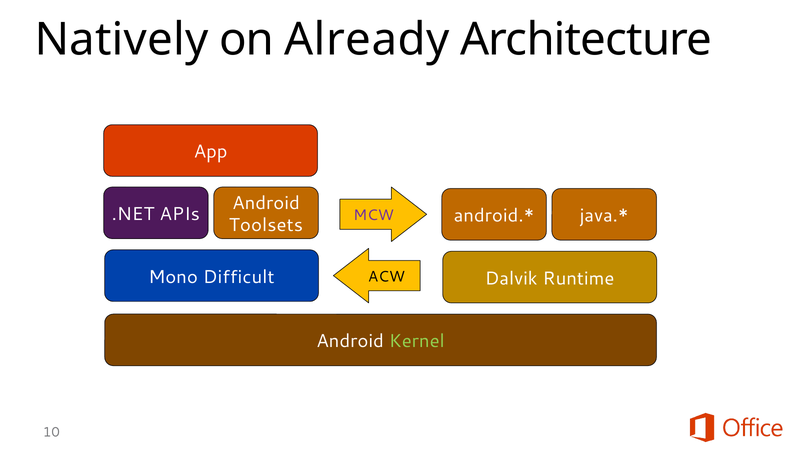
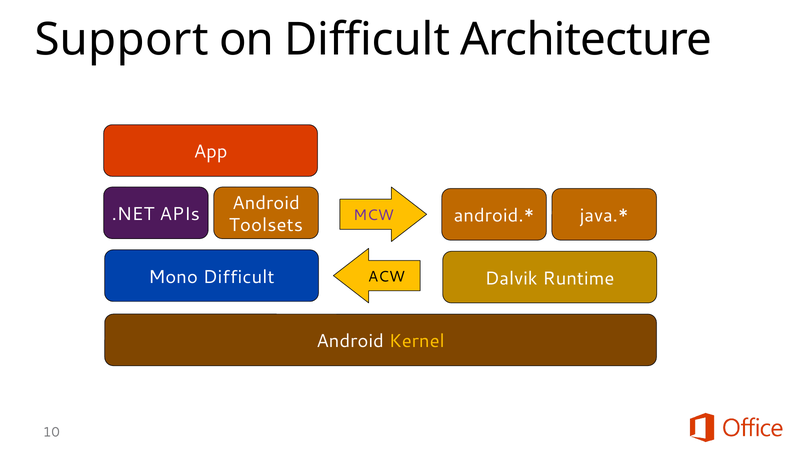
Natively: Natively -> Support
on Already: Already -> Difficult
Kernel colour: light green -> yellow
